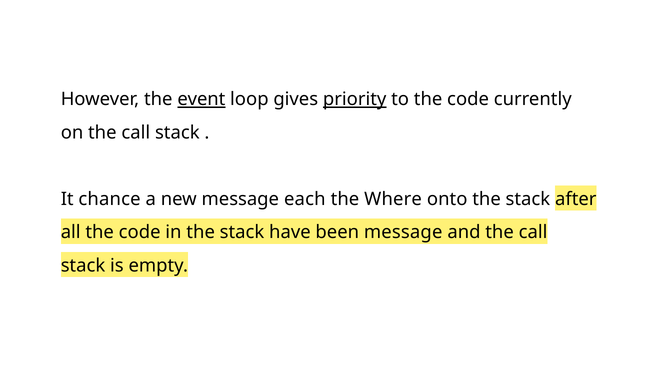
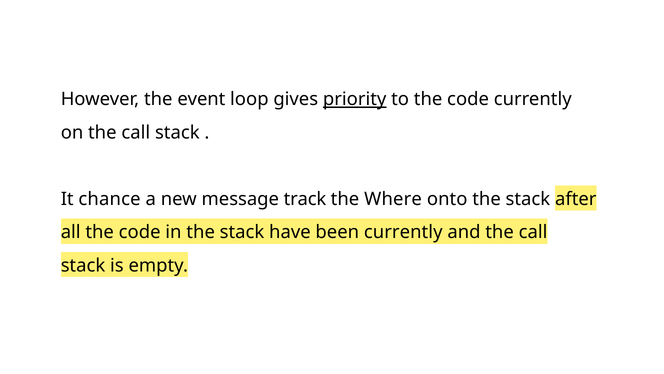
event underline: present -> none
each: each -> track
been message: message -> currently
